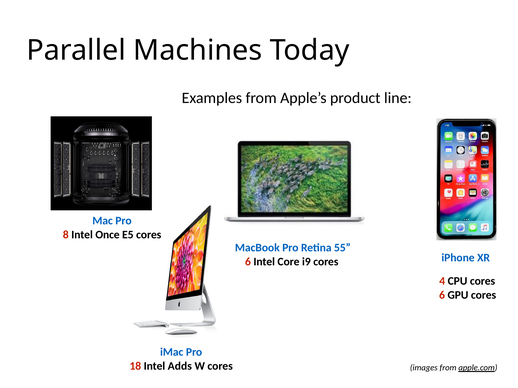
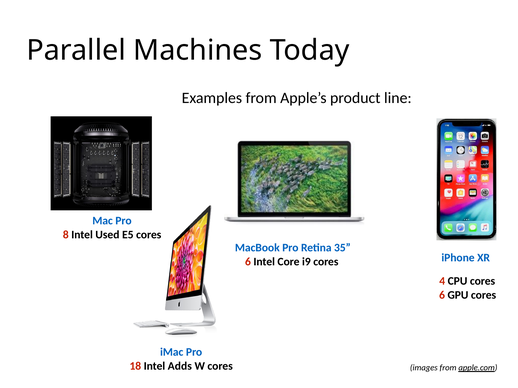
Once: Once -> Used
55: 55 -> 35
